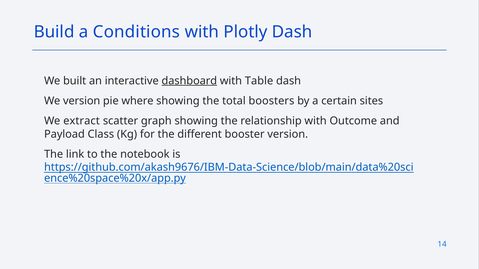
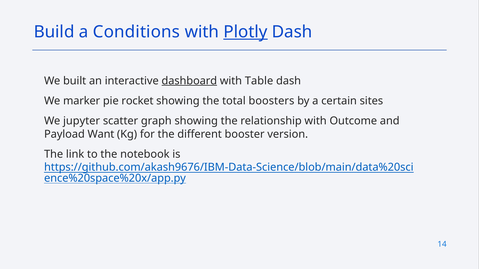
Plotly underline: none -> present
We version: version -> marker
where: where -> rocket
extract: extract -> jupyter
Class: Class -> Want
